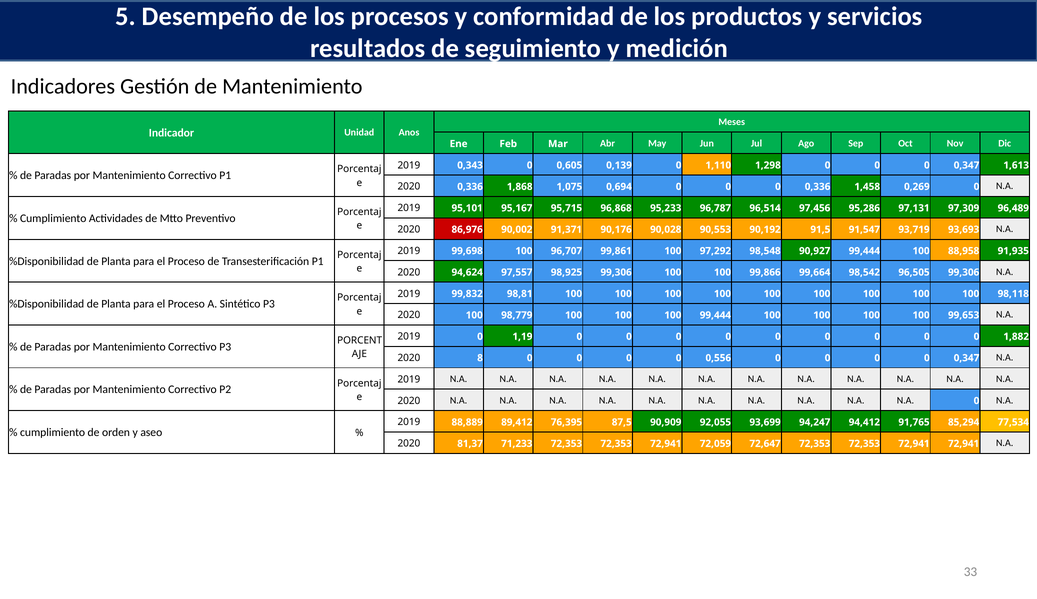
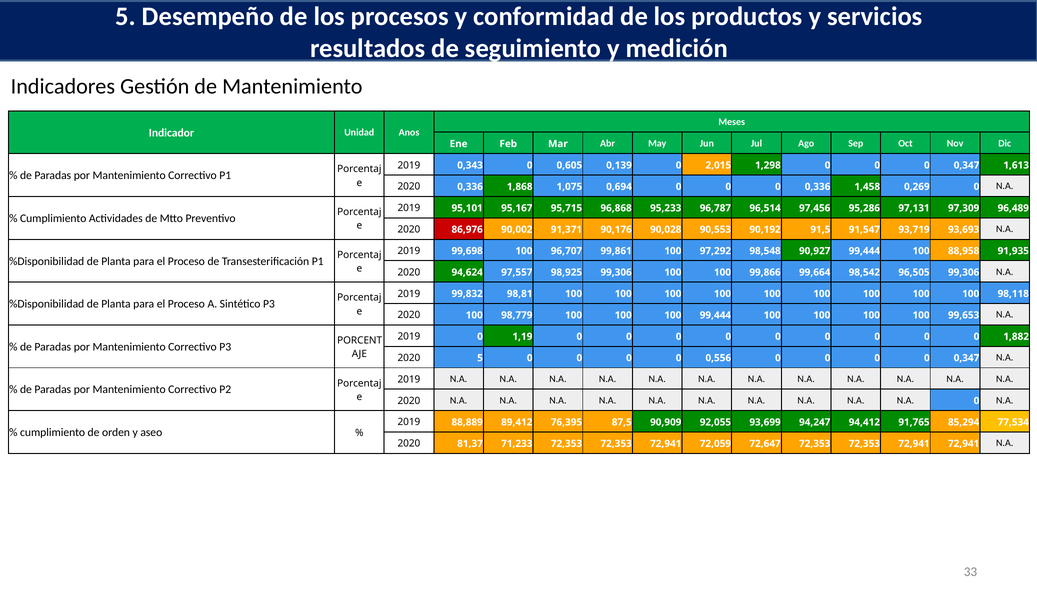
1,110: 1,110 -> 2,015
2020 8: 8 -> 5
